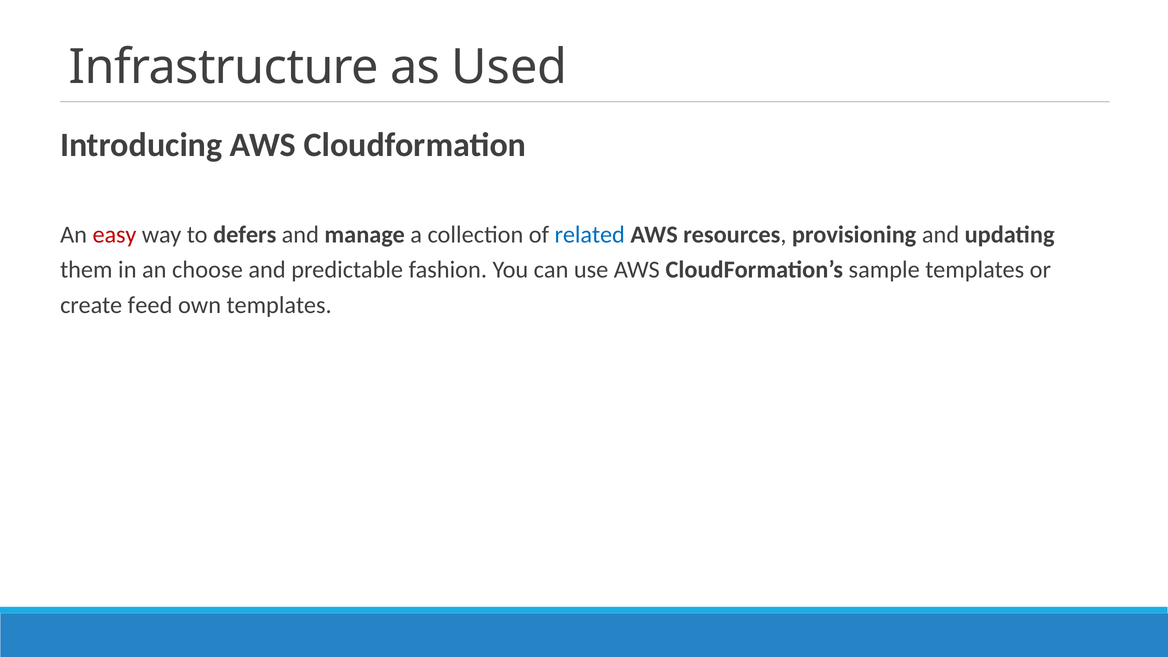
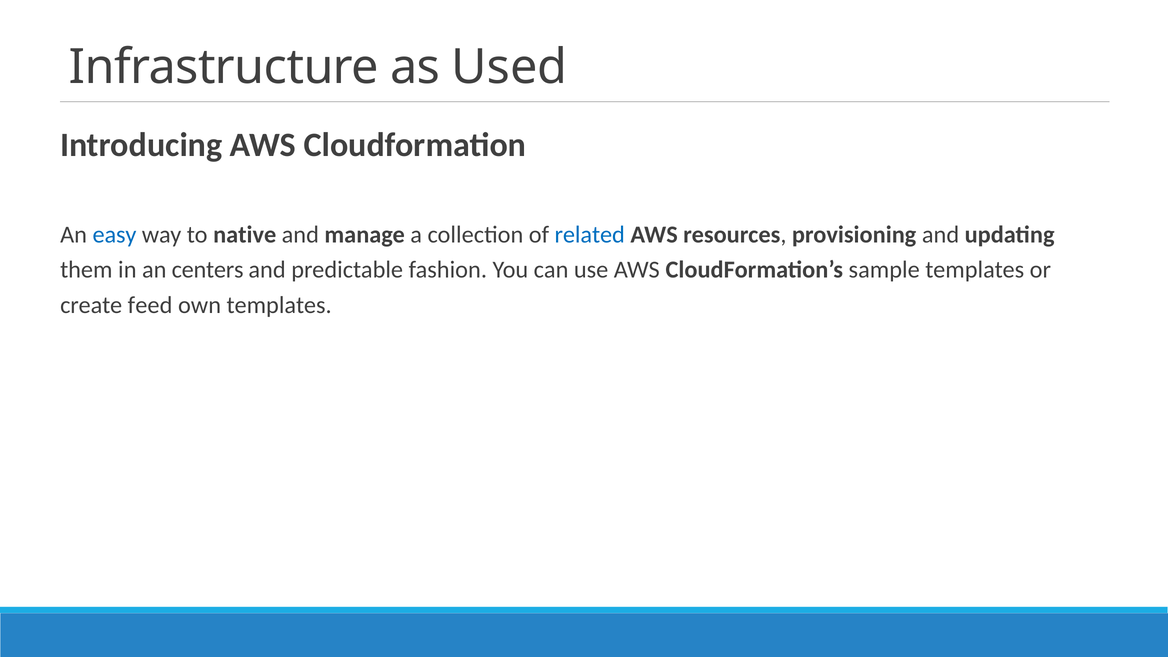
easy colour: red -> blue
defers: defers -> native
choose: choose -> centers
